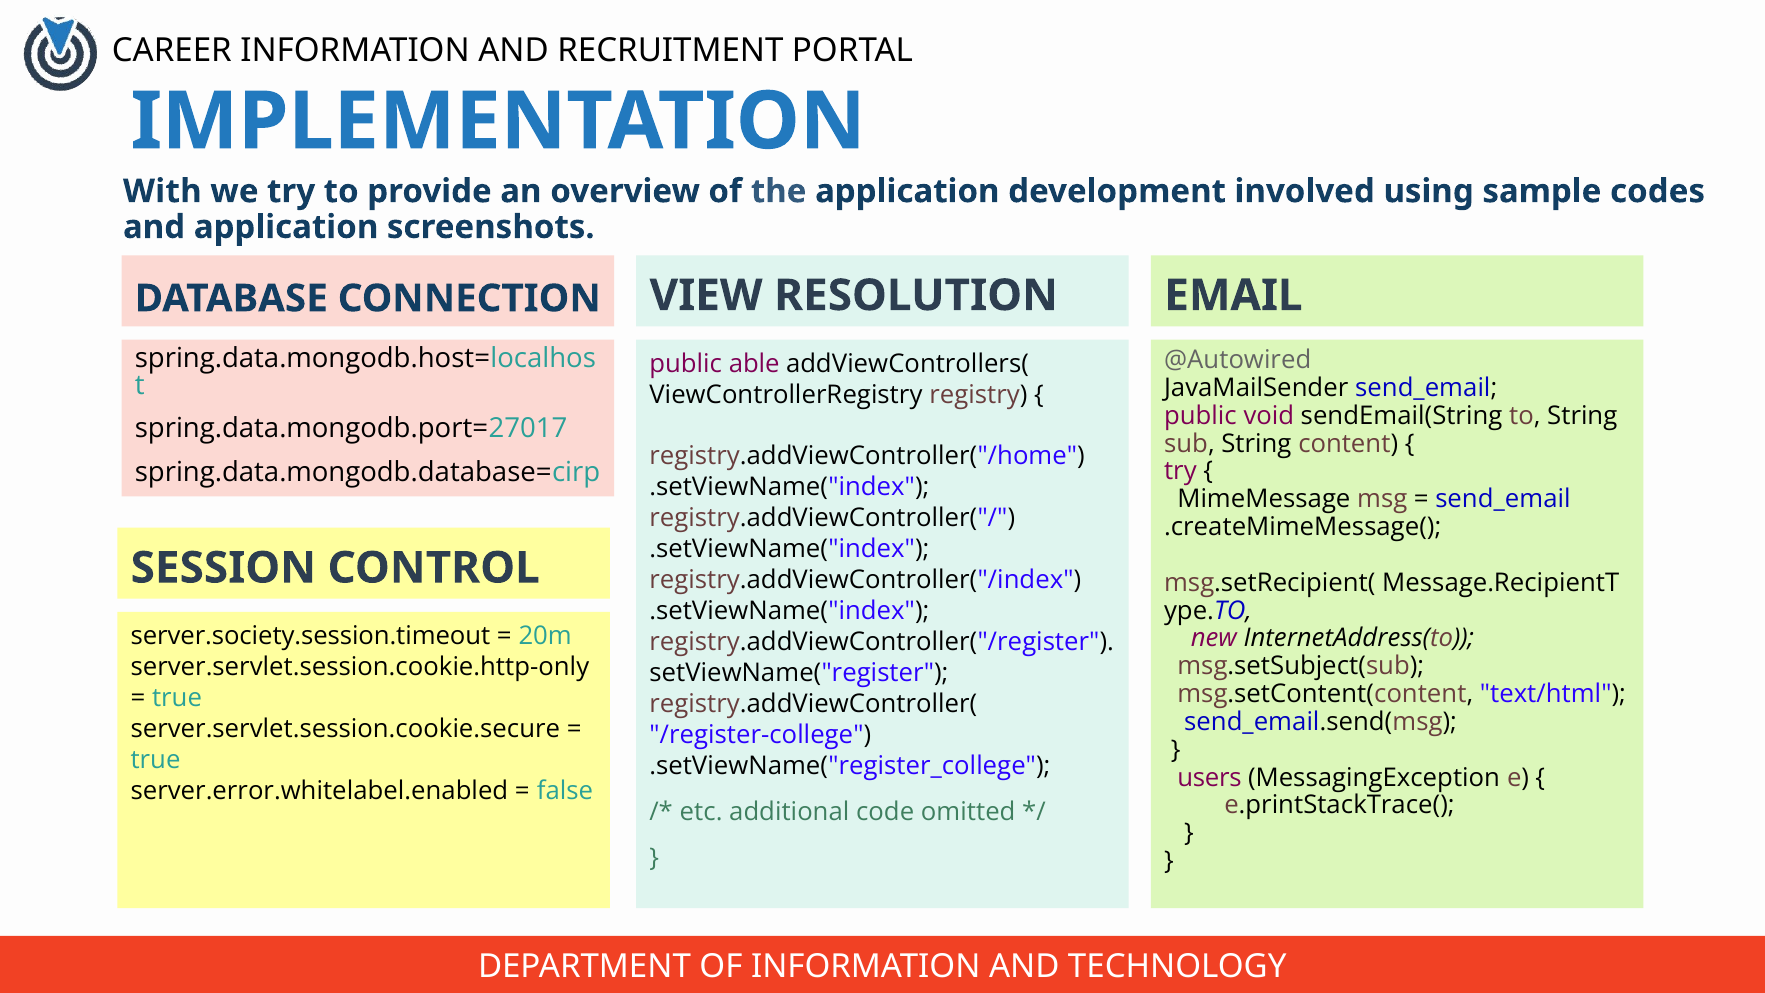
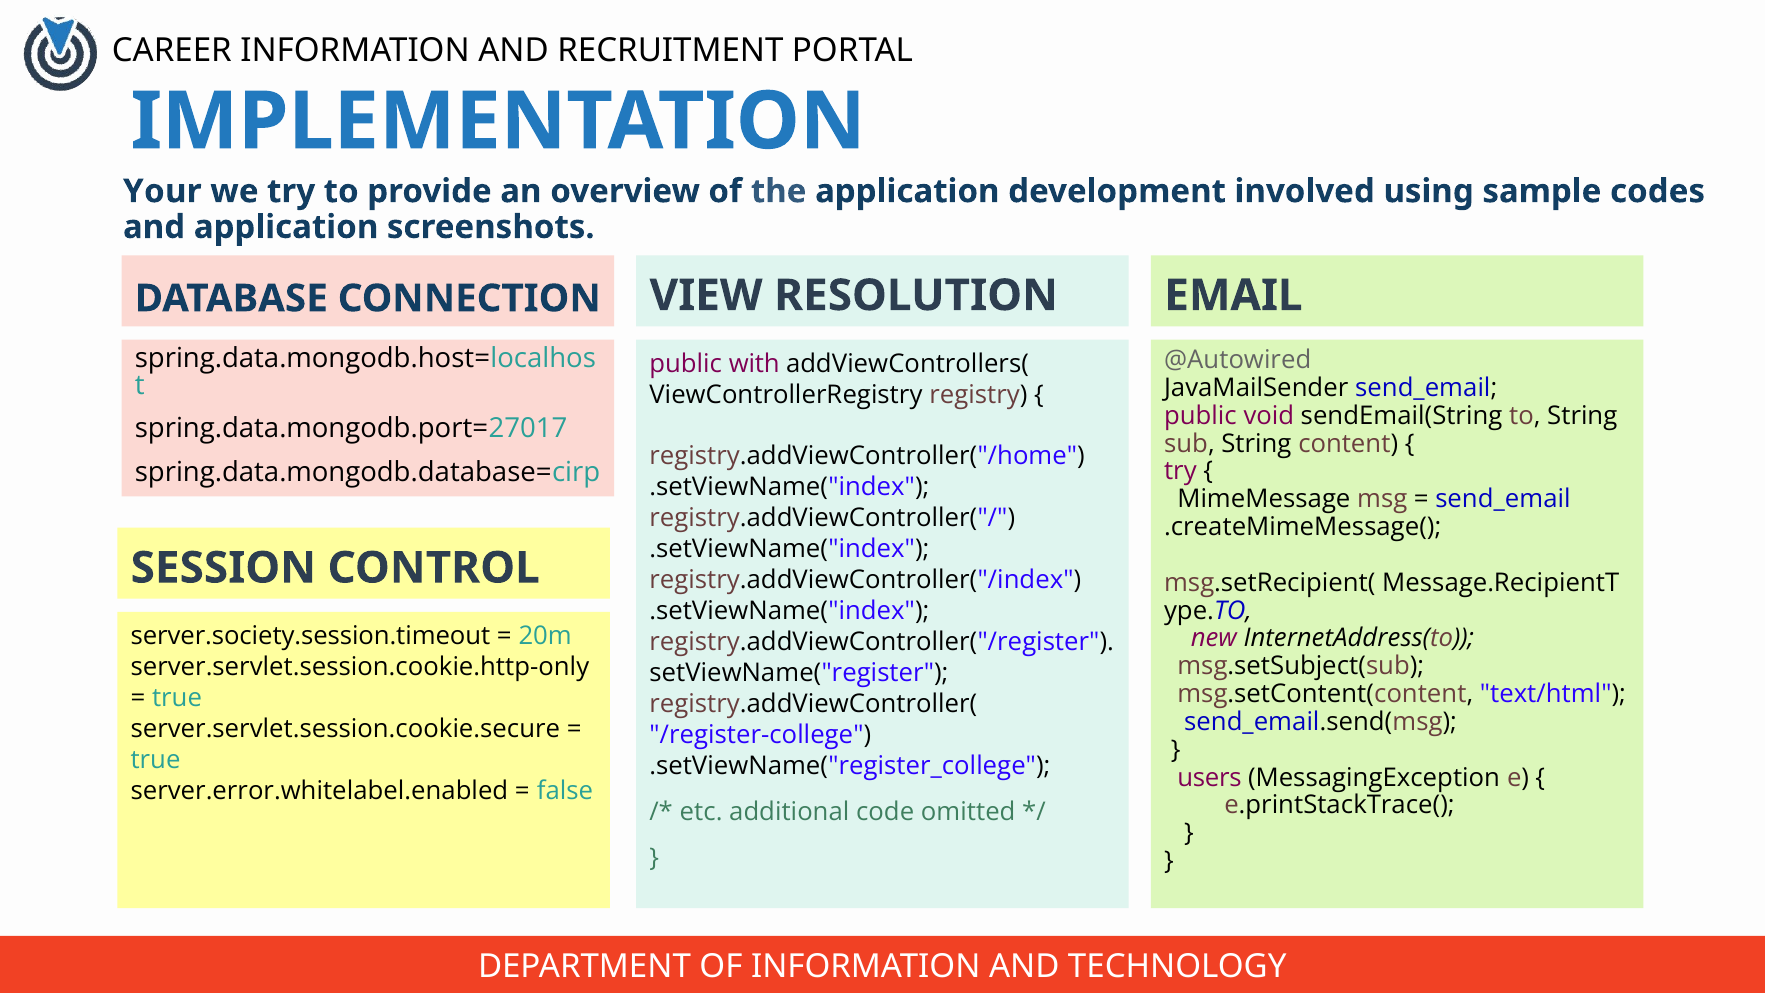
With: With -> Your
able: able -> with
